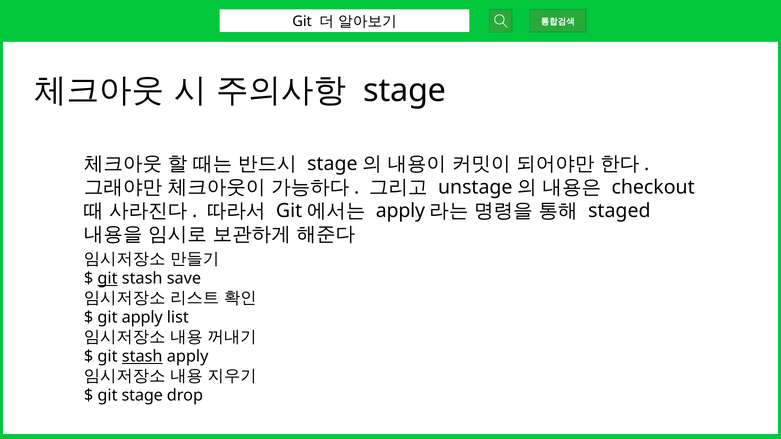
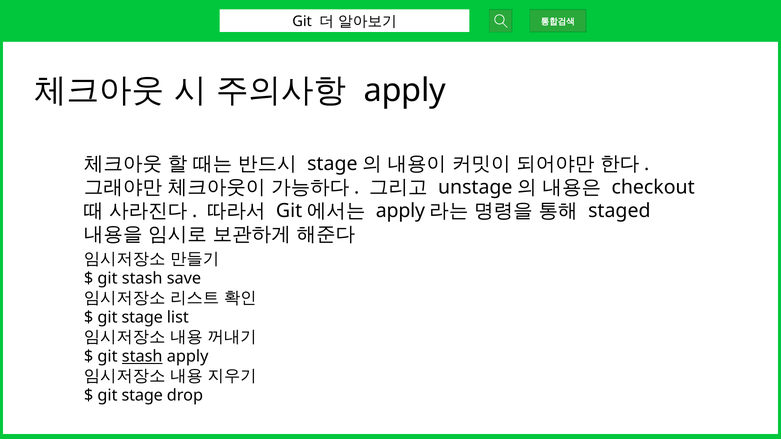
stage at (405, 90): stage -> apply
git at (107, 279) underline: present -> none
apply at (142, 318): apply -> stage
